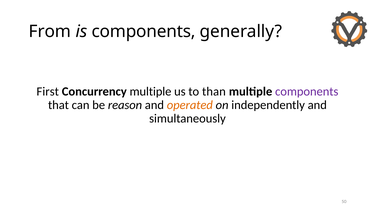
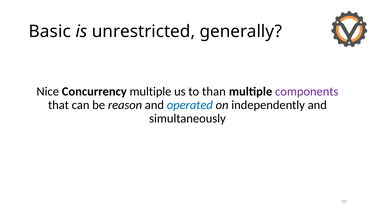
From: From -> Basic
is components: components -> unrestricted
First: First -> Nice
operated colour: orange -> blue
